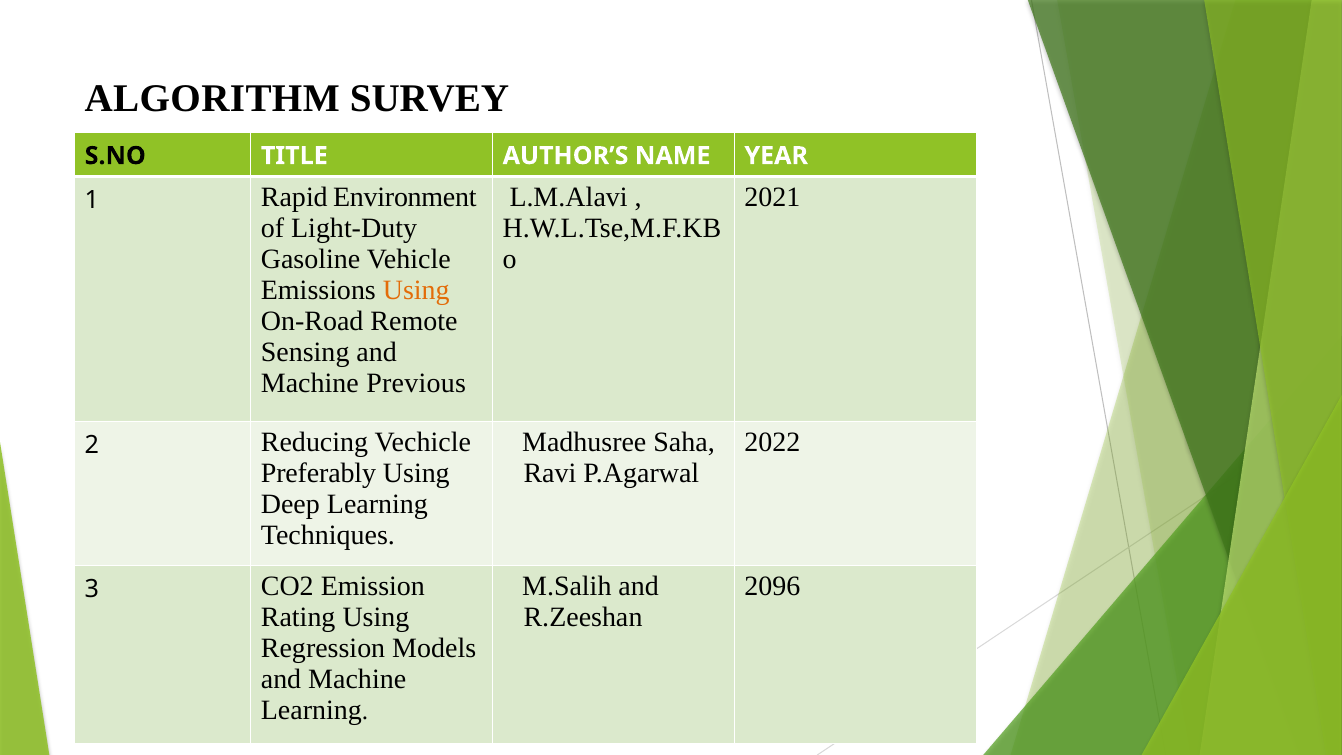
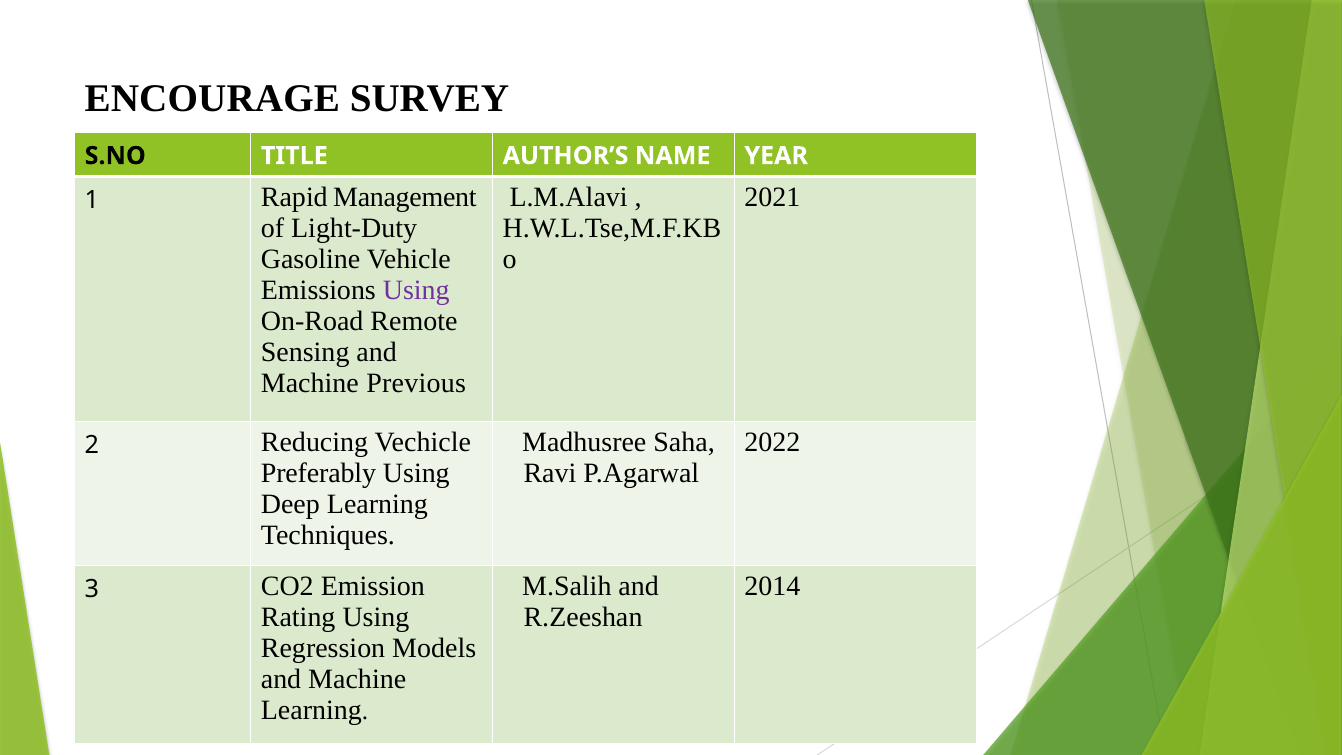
ALGORITHM: ALGORITHM -> ENCOURAGE
Environment: Environment -> Management
Using at (416, 290) colour: orange -> purple
2096: 2096 -> 2014
